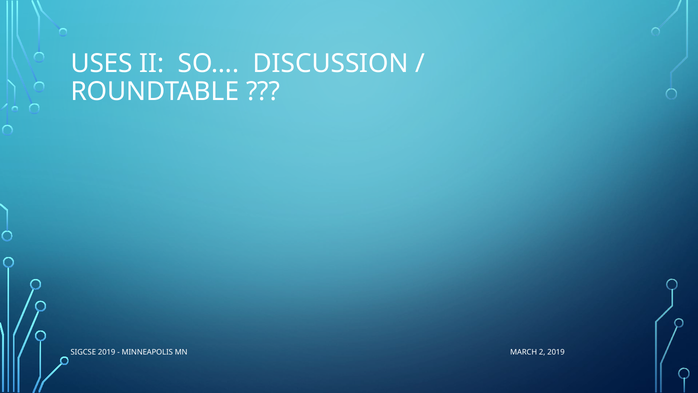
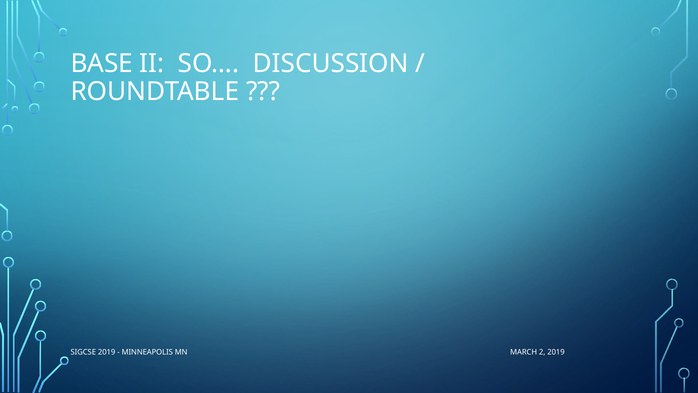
USES: USES -> BASE
